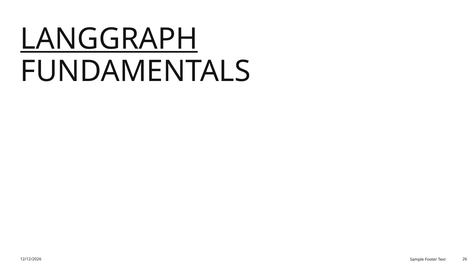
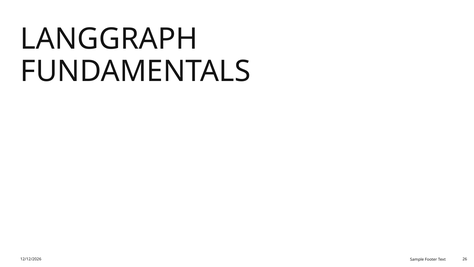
LANGGRAPH underline: present -> none
